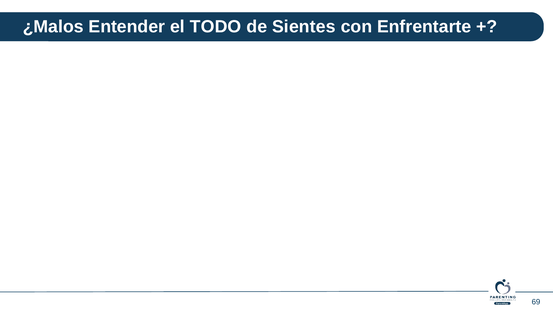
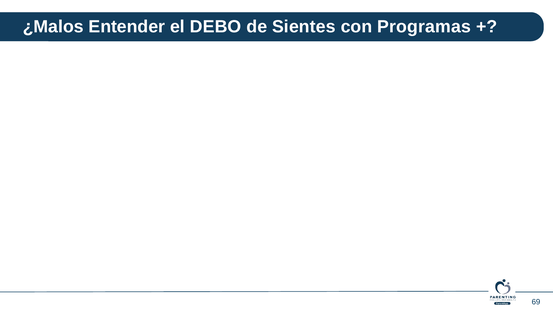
TODO: TODO -> DEBO
Enfrentarte: Enfrentarte -> Programas
